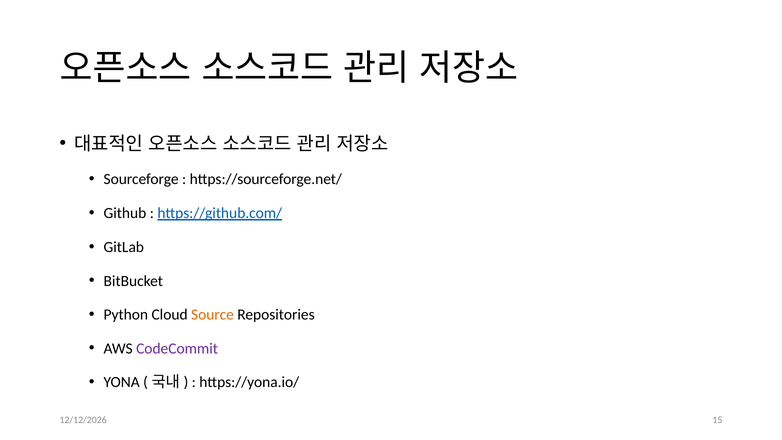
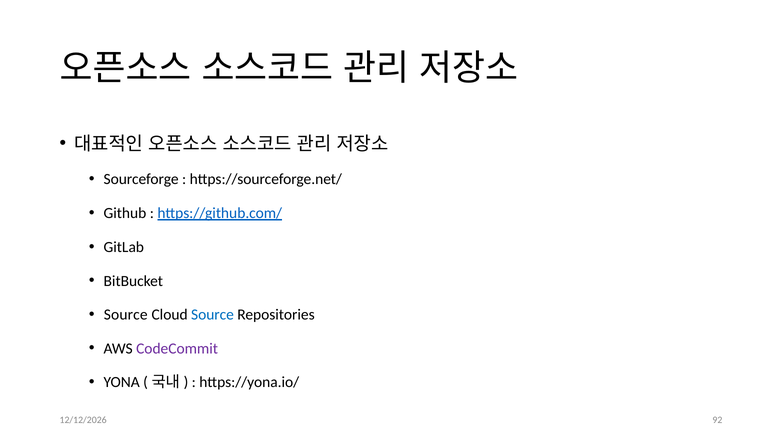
Python at (126, 315): Python -> Source
Source at (212, 315) colour: orange -> blue
15: 15 -> 92
